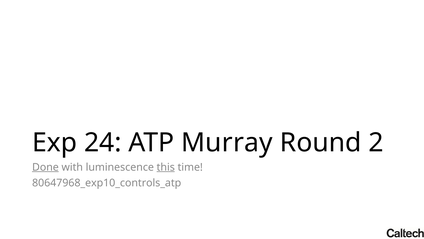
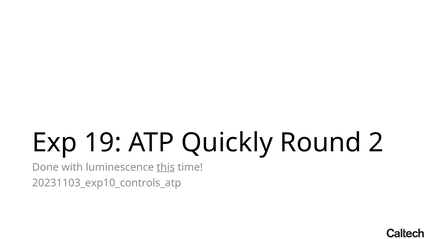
24: 24 -> 19
Murray: Murray -> Quickly
Done underline: present -> none
80647968_exp10_controls_atp: 80647968_exp10_controls_atp -> 20231103_exp10_controls_atp
